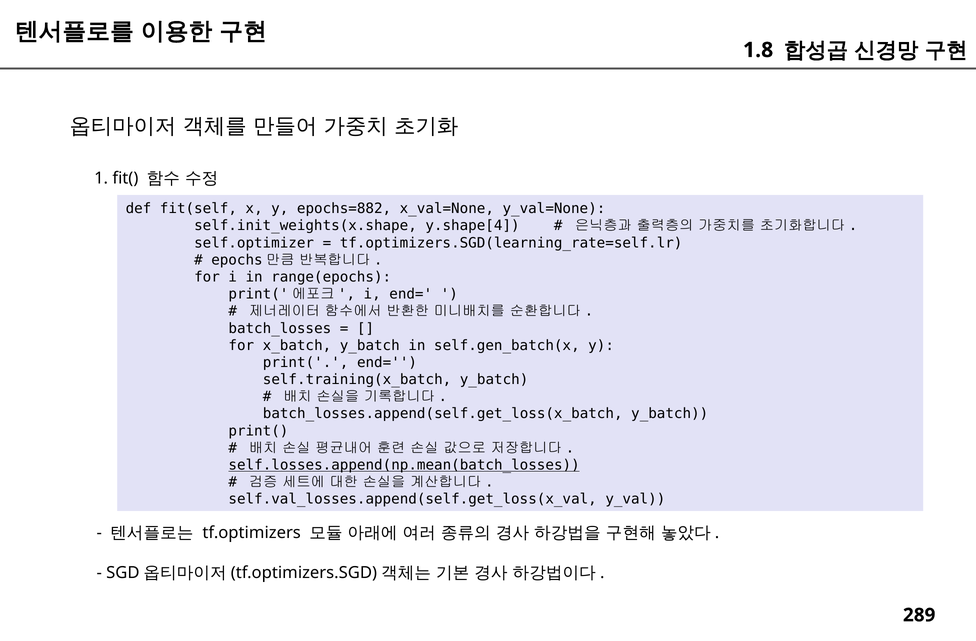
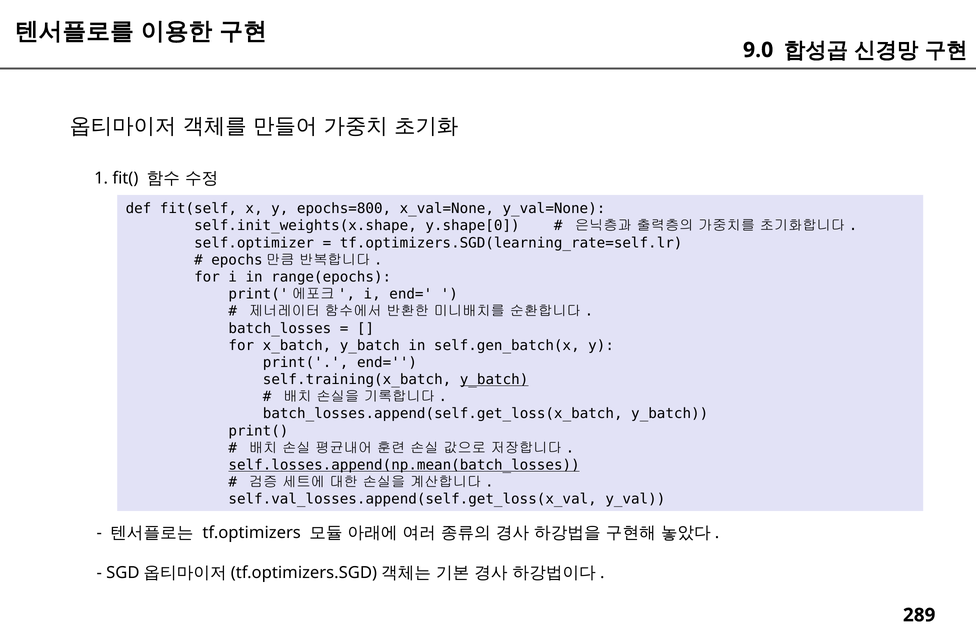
1.8: 1.8 -> 9.0
epochs=882: epochs=882 -> epochs=800
y.shape[4: y.shape[4 -> y.shape[0
y_batch at (494, 380) underline: none -> present
